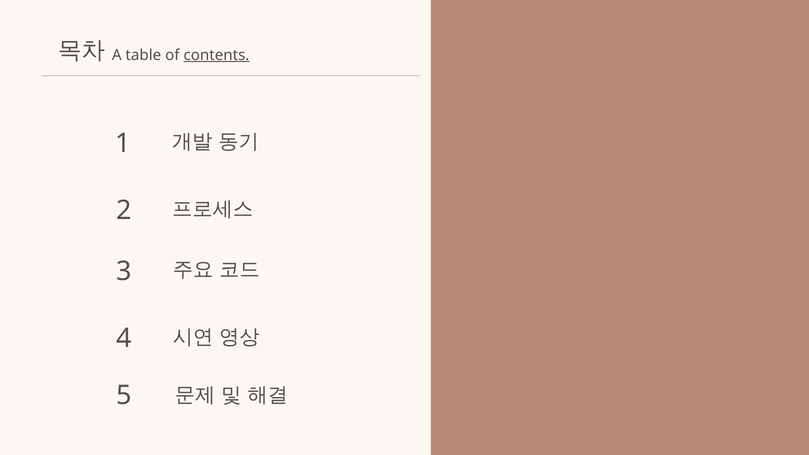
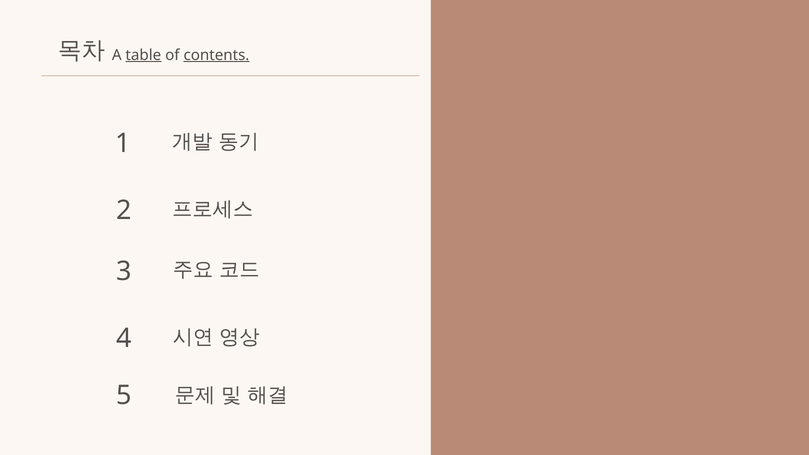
table underline: none -> present
